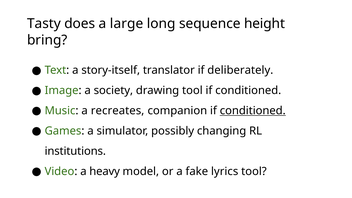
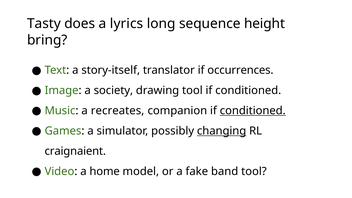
large: large -> lyrics
deliberately: deliberately -> occurrences
changing underline: none -> present
institutions: institutions -> craignaient
heavy: heavy -> home
lyrics: lyrics -> band
